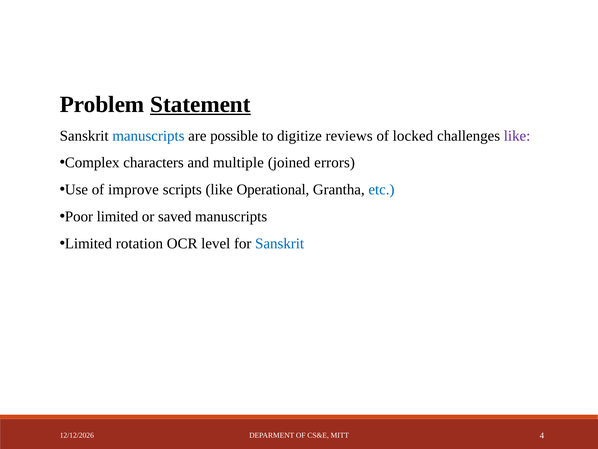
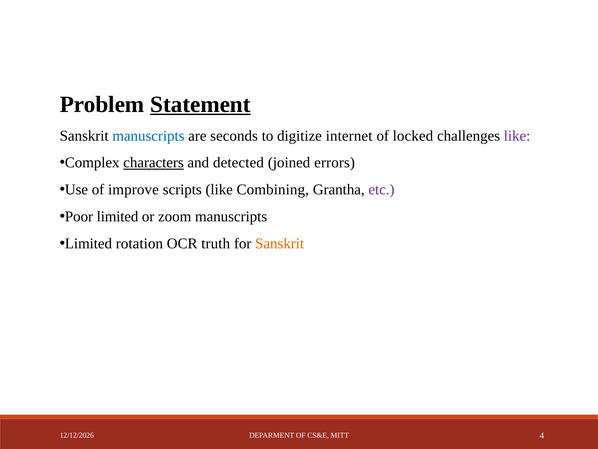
possible: possible -> seconds
reviews: reviews -> internet
characters underline: none -> present
multiple: multiple -> detected
Operational: Operational -> Combining
etc colour: blue -> purple
saved: saved -> zoom
level: level -> truth
Sanskrit at (280, 243) colour: blue -> orange
